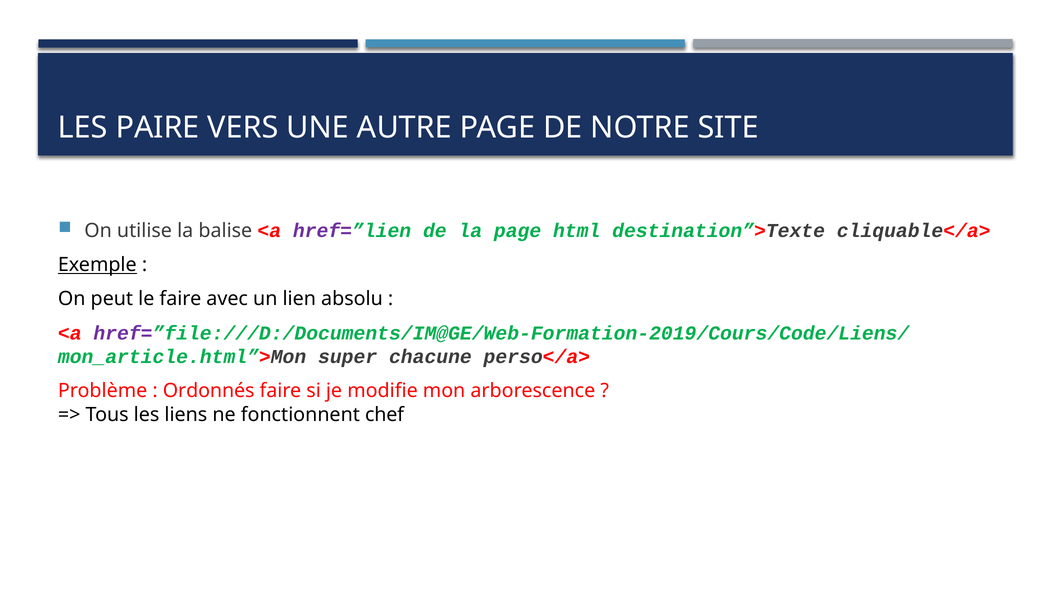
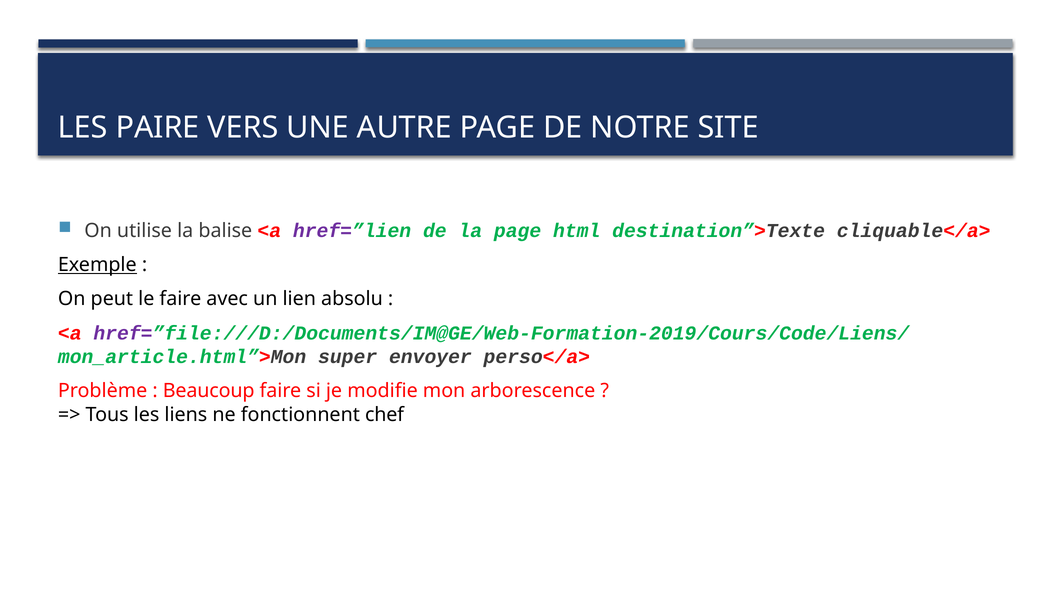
chacune: chacune -> envoyer
Ordonnés: Ordonnés -> Beaucoup
